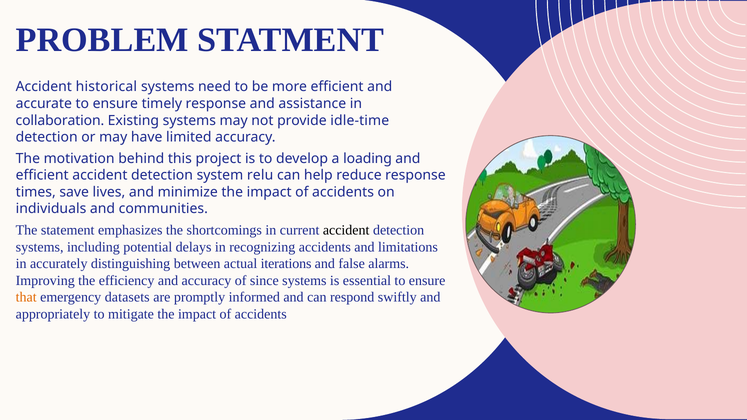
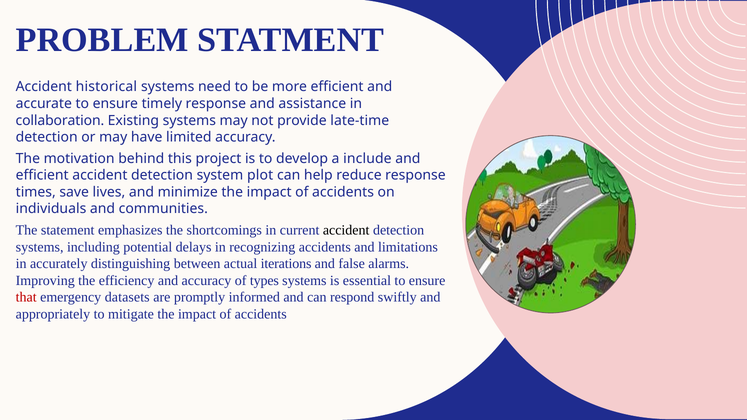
idle-time: idle-time -> late-time
loading: loading -> include
relu: relu -> plot
since: since -> types
that colour: orange -> red
